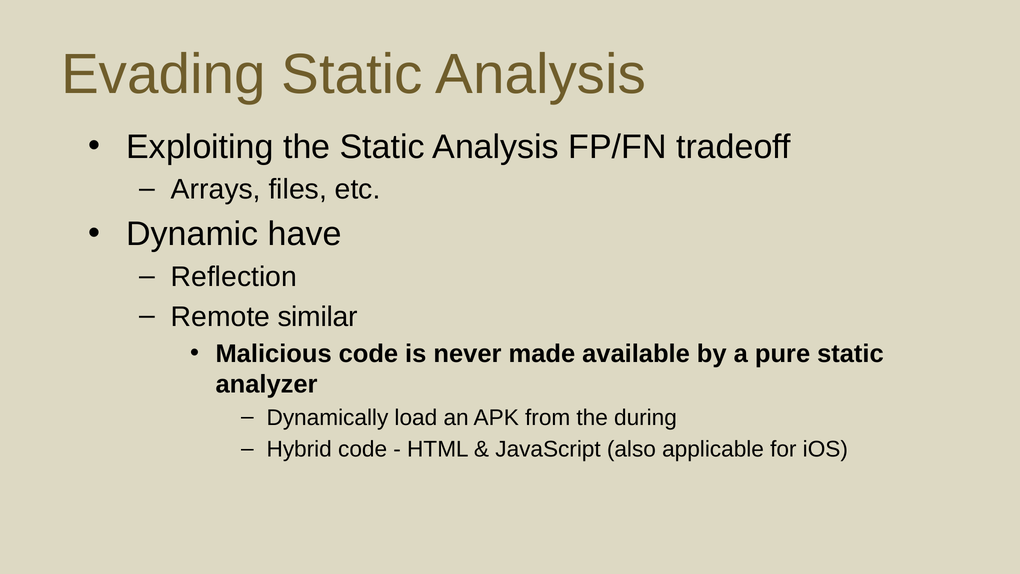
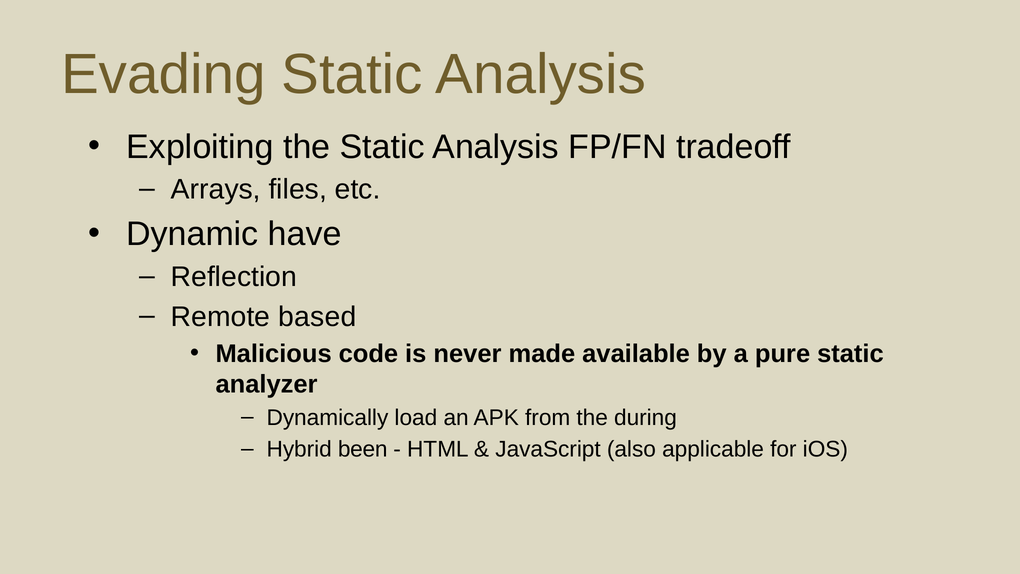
similar: similar -> based
Hybrid code: code -> been
